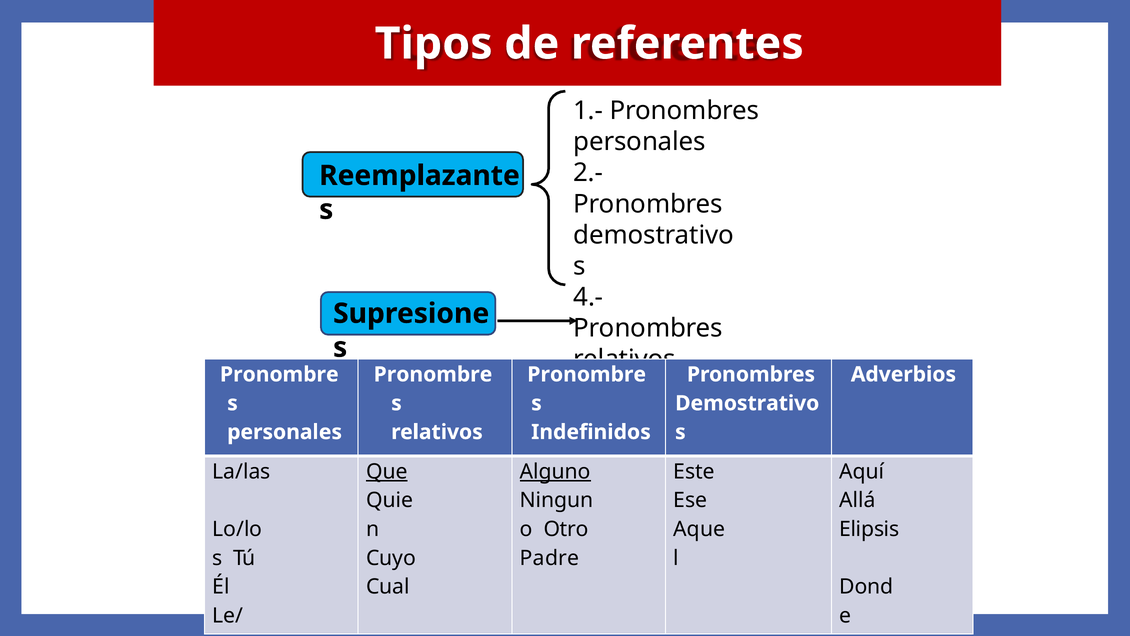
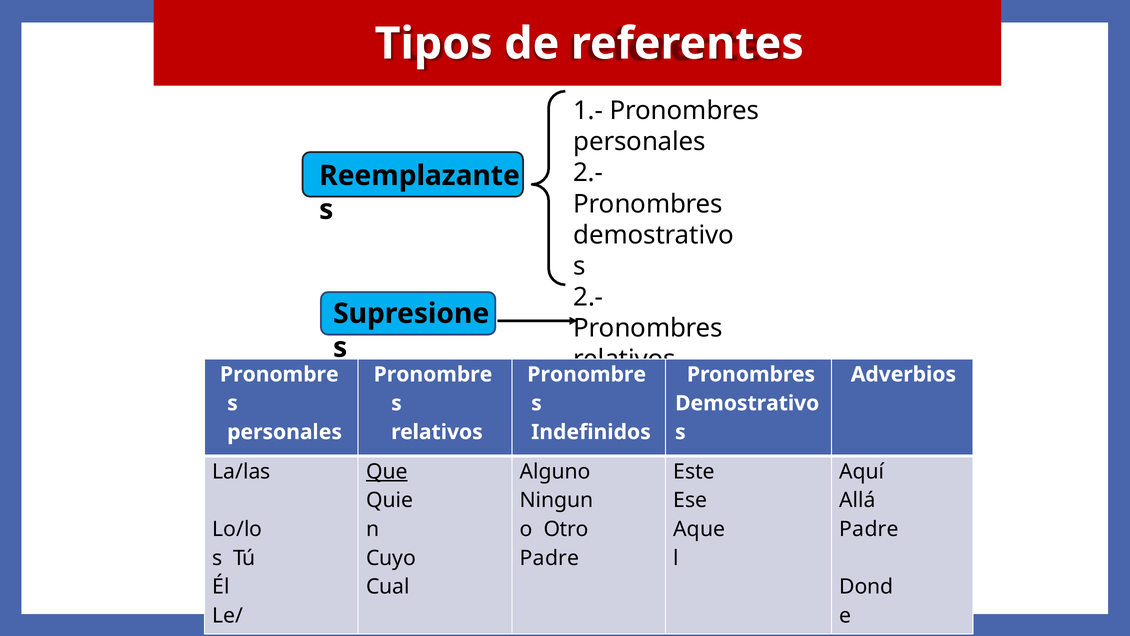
4.- at (588, 297): 4.- -> 2.-
Alguno underline: present -> none
Elipsis at (869, 529): Elipsis -> Padre
